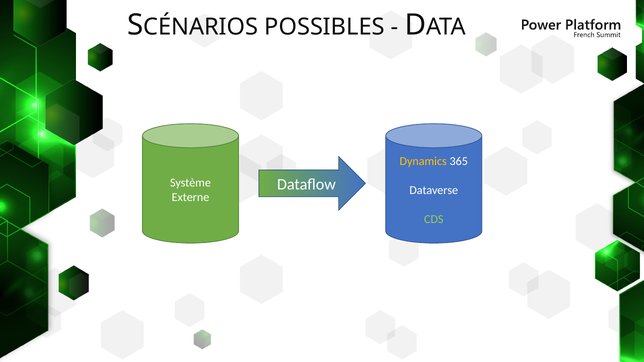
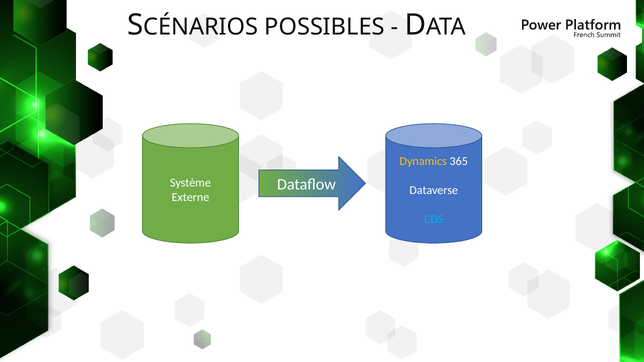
CDS colour: light green -> light blue
